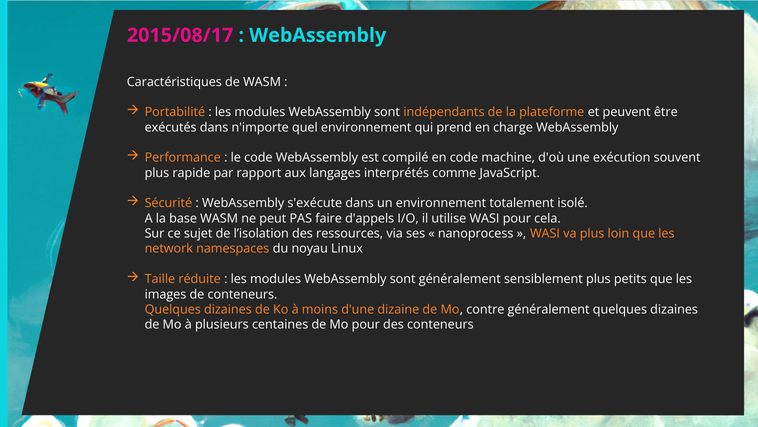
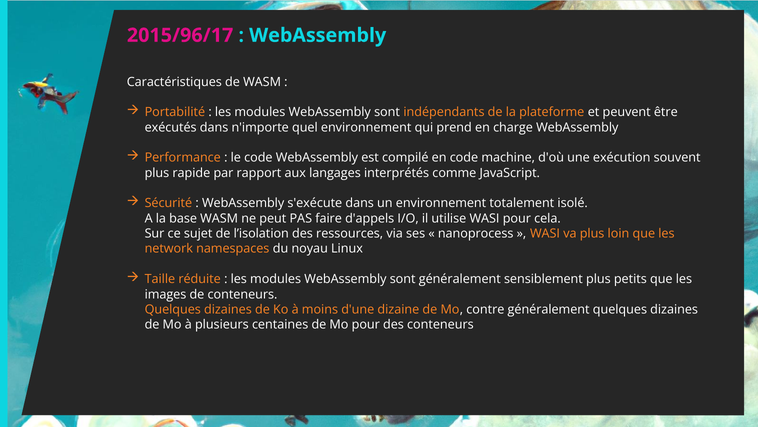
2015/08/17: 2015/08/17 -> 2015/96/17
